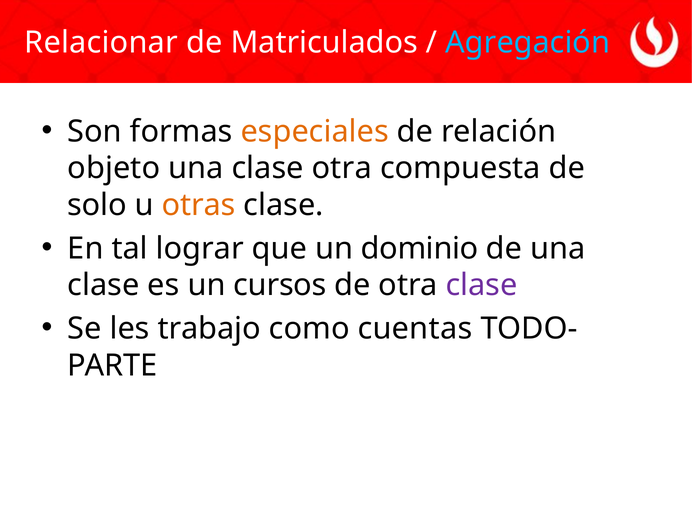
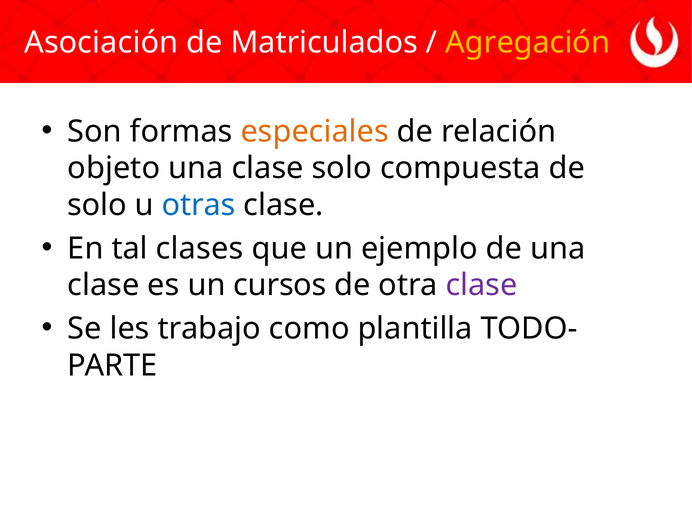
Relacionar: Relacionar -> Asociación
Agregación colour: light blue -> yellow
clase otra: otra -> solo
otras colour: orange -> blue
lograr: lograr -> clases
dominio: dominio -> ejemplo
cuentas: cuentas -> plantilla
